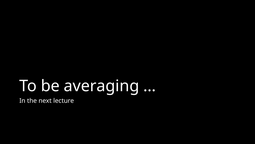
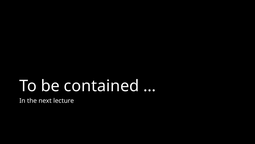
averaging: averaging -> contained
